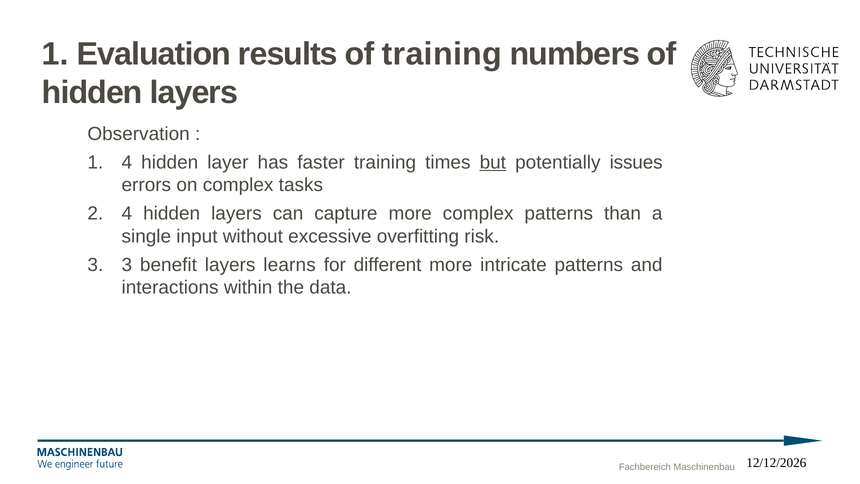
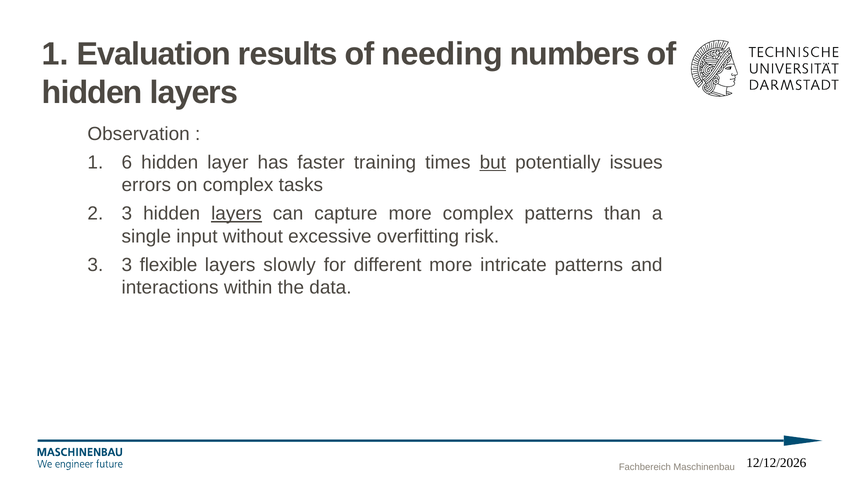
of training: training -> needing
1 4: 4 -> 6
2 4: 4 -> 3
layers at (236, 213) underline: none -> present
benefit: benefit -> flexible
learns: learns -> slowly
